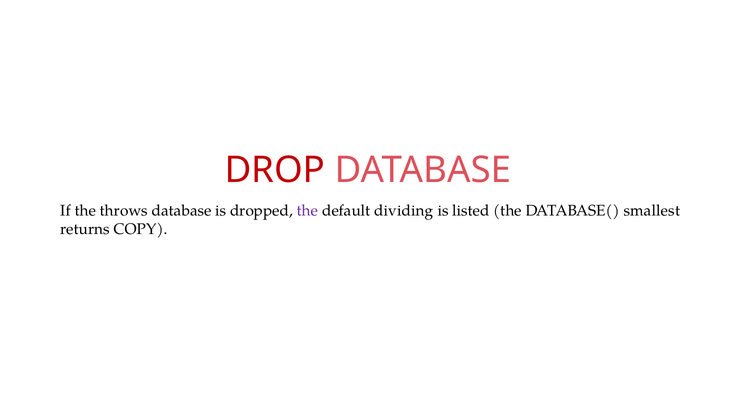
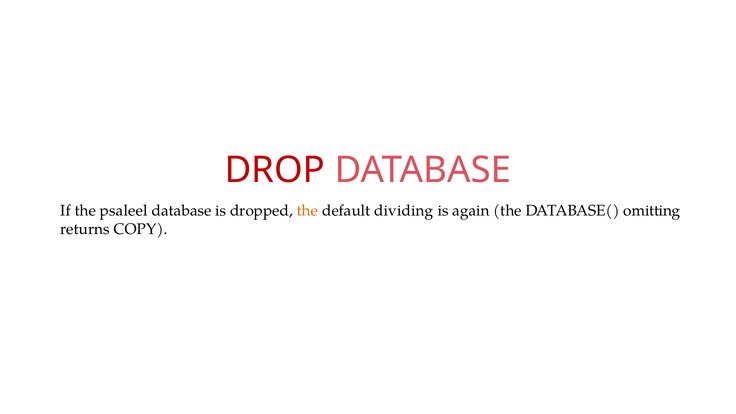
throws: throws -> psaleel
the at (308, 211) colour: purple -> orange
listed: listed -> again
smallest: smallest -> omitting
